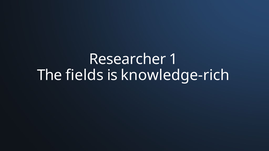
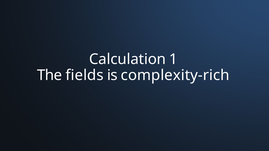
Researcher: Researcher -> Calculation
knowledge-rich: knowledge-rich -> complexity-rich
